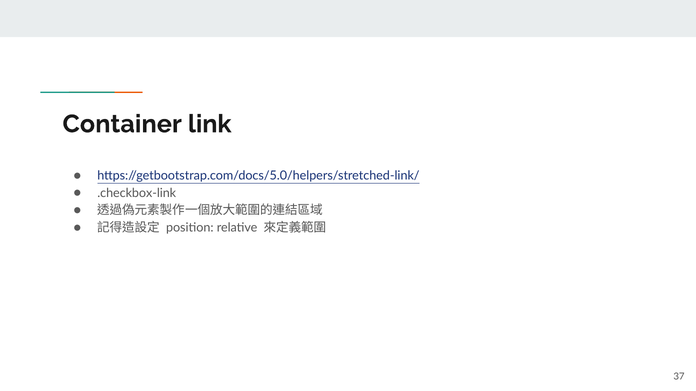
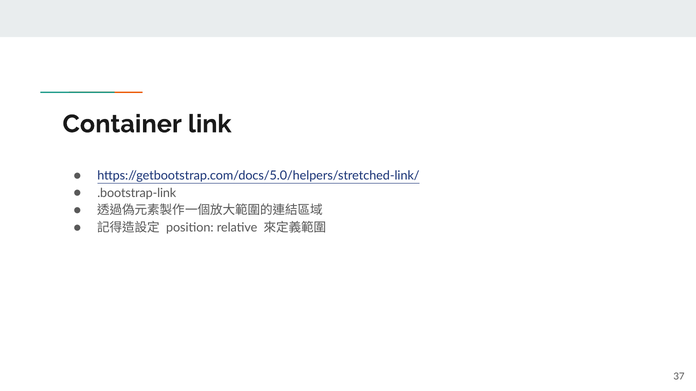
.checkbox-link: .checkbox-link -> .bootstrap-link
